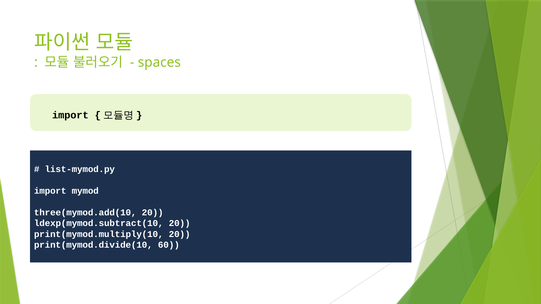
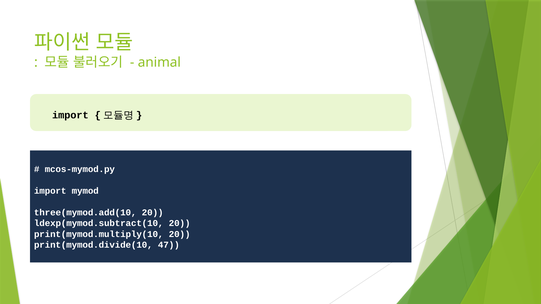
spaces: spaces -> animal
list-mymod.py: list-mymod.py -> mcos-mymod.py
60: 60 -> 47
